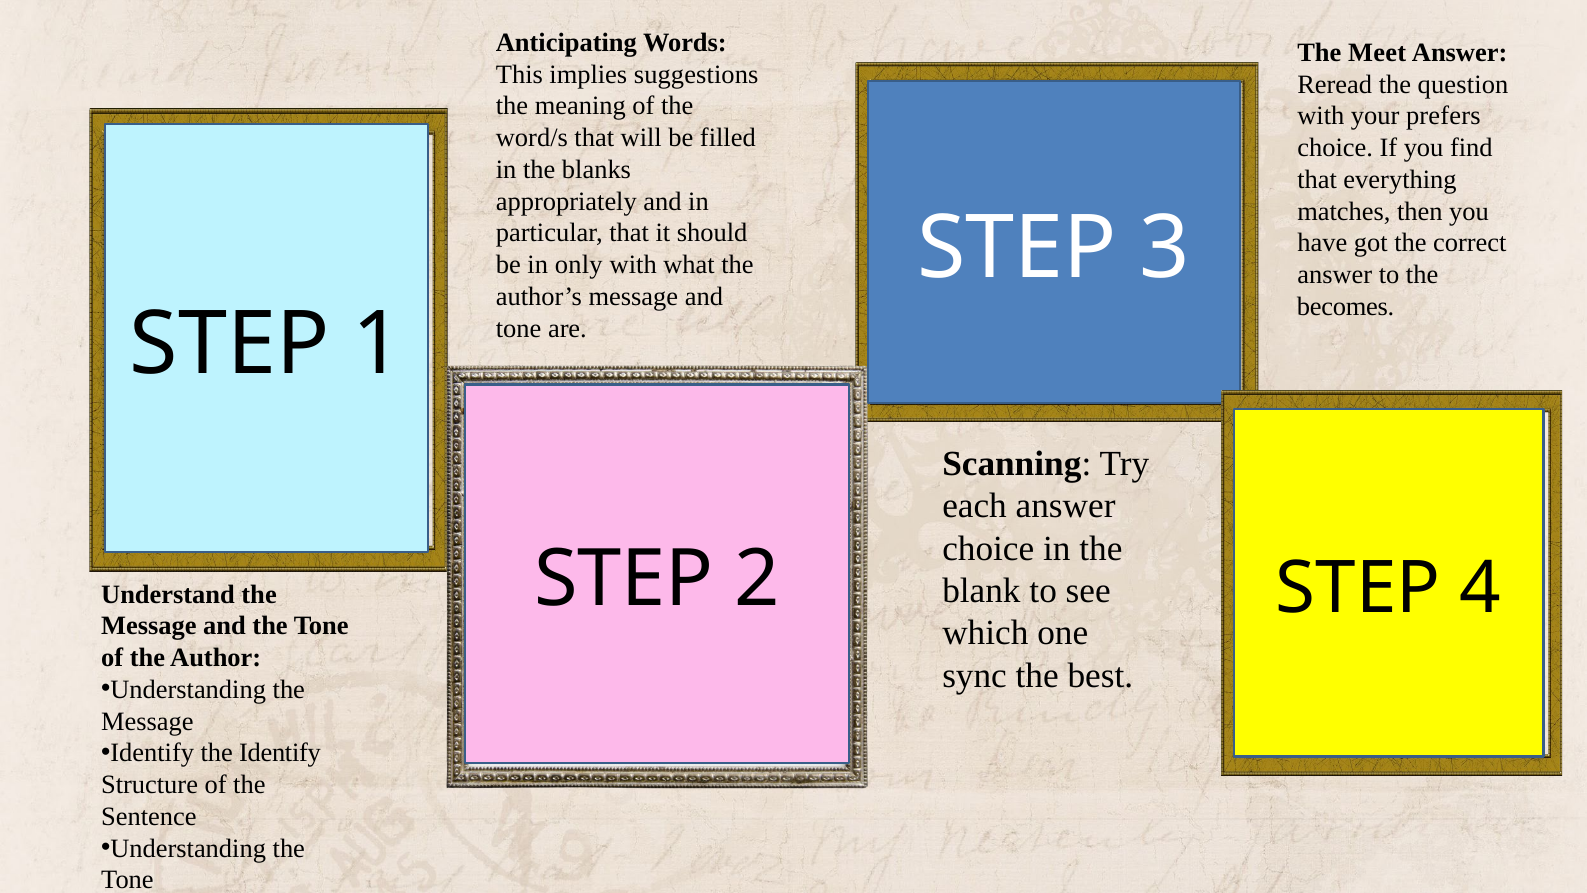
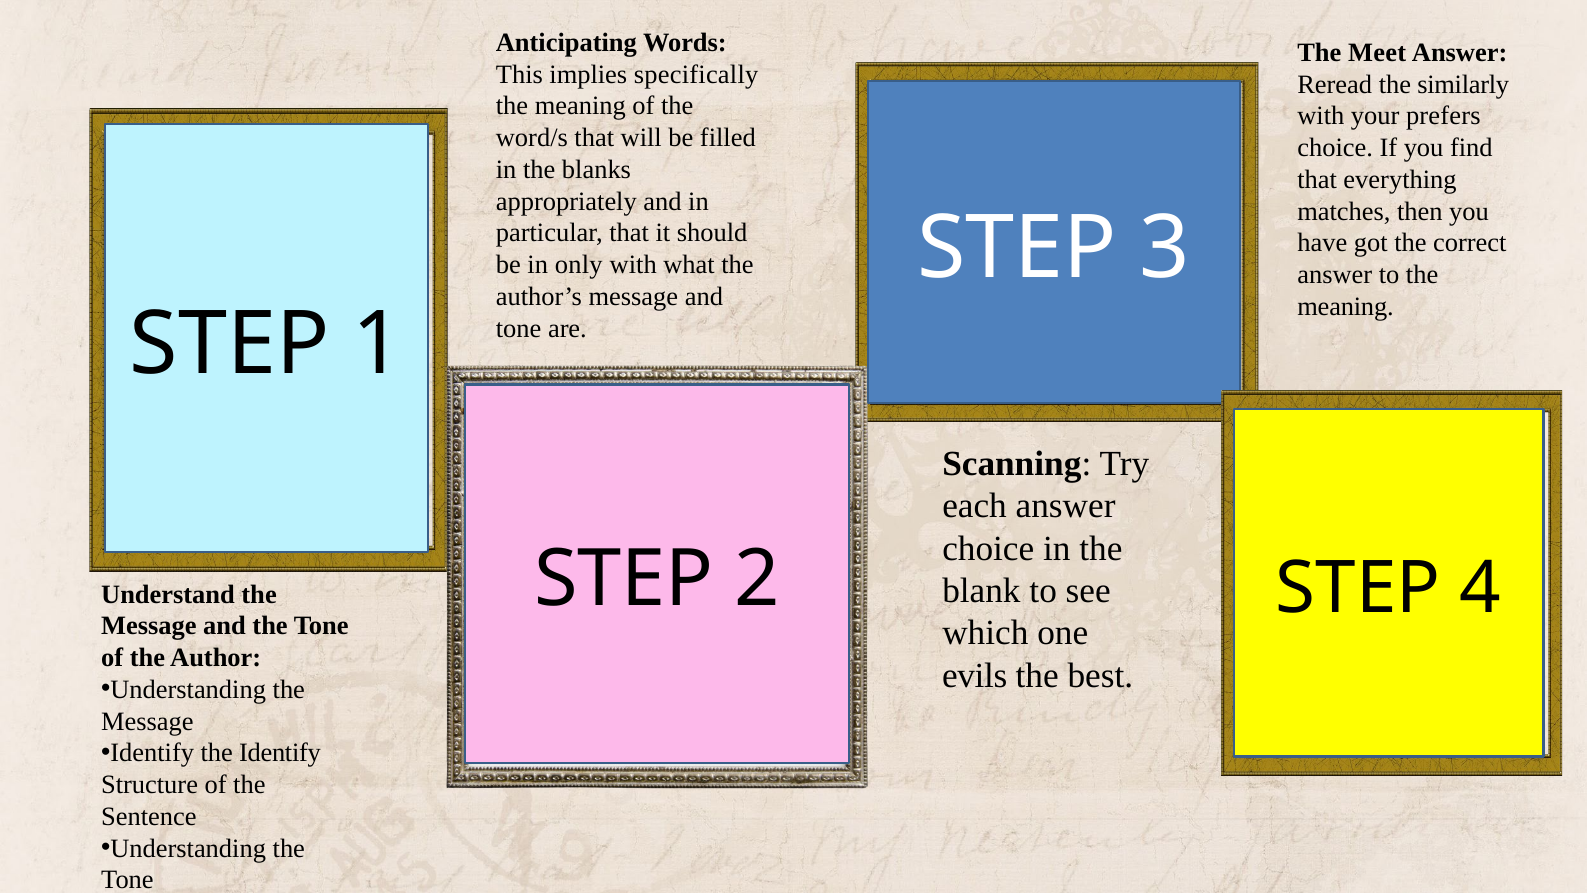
suggestions: suggestions -> specifically
question: question -> similarly
becomes at (1346, 307): becomes -> meaning
sync: sync -> evils
